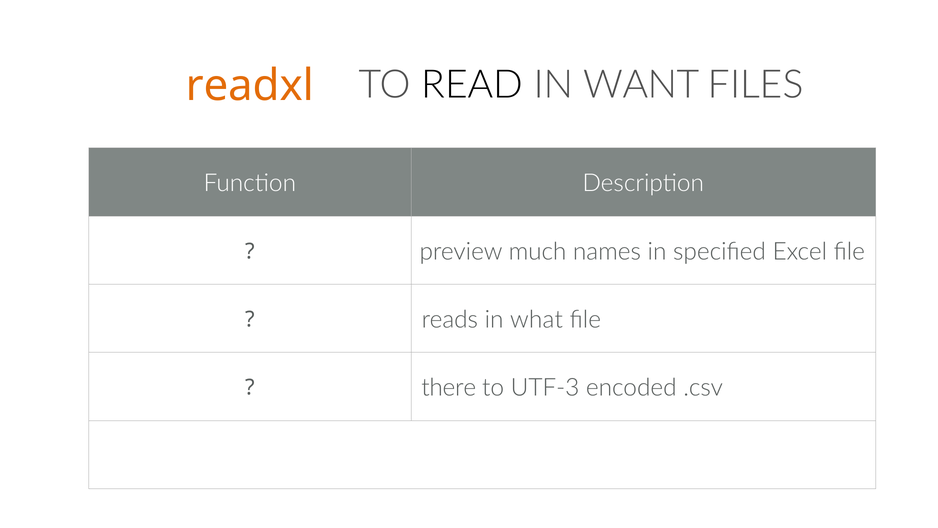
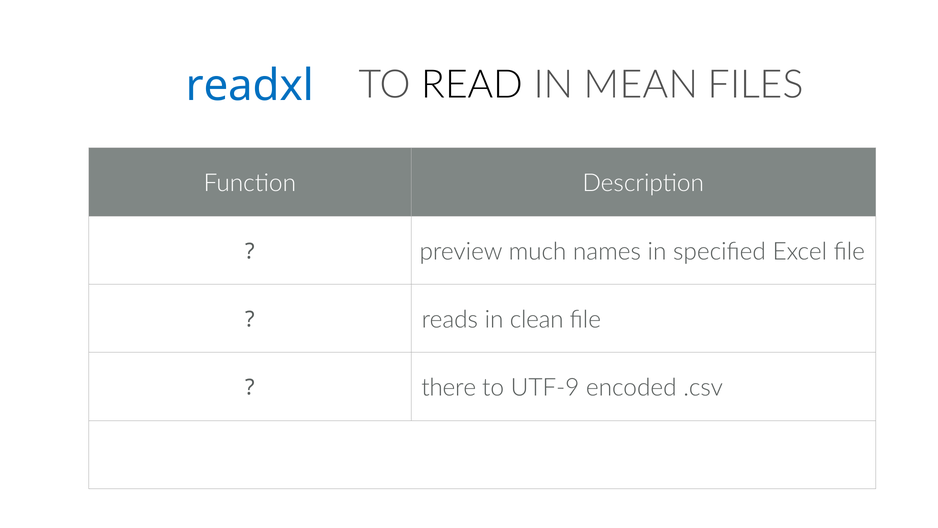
WANT: WANT -> MEAN
readxl colour: orange -> blue
what: what -> clean
UTF-3: UTF-3 -> UTF-9
